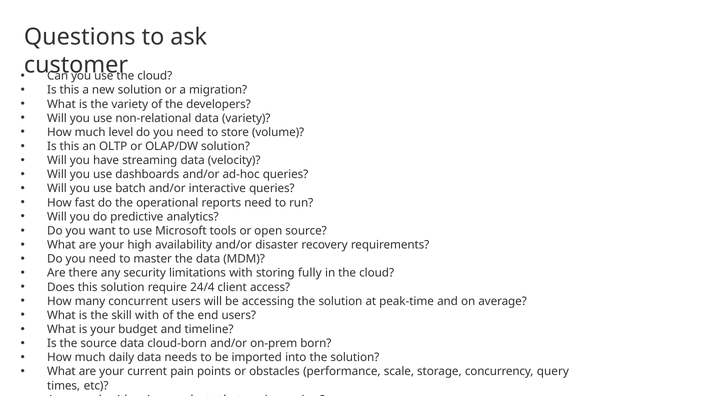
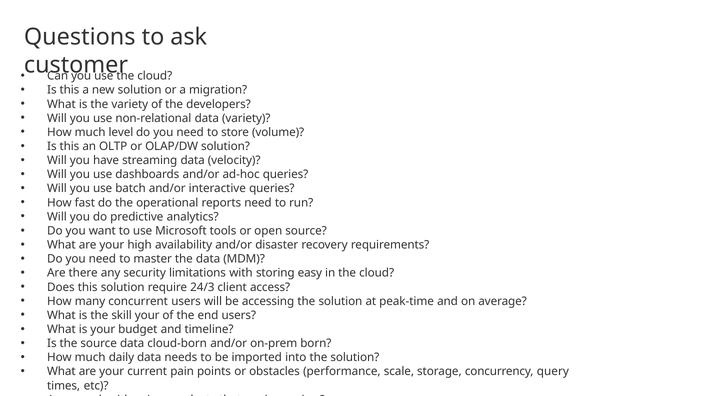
fully: fully -> easy
24/4: 24/4 -> 24/3
skill with: with -> your
